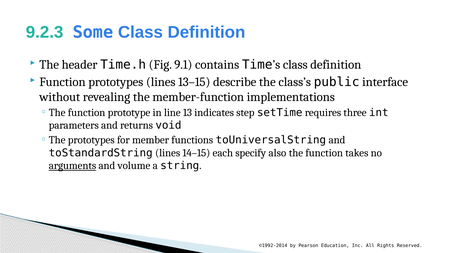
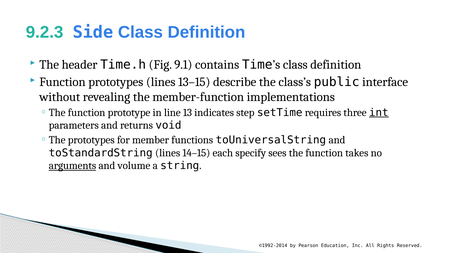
Some: Some -> Side
int underline: none -> present
also: also -> sees
